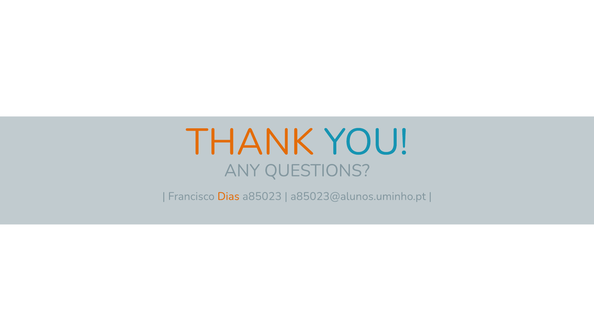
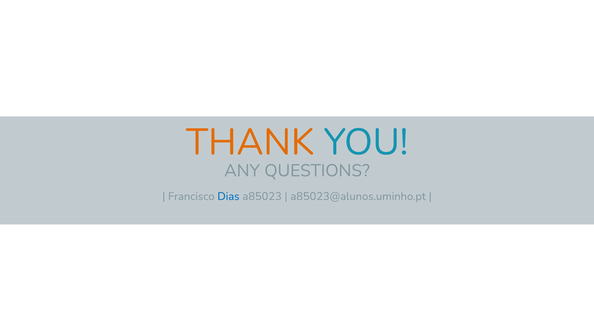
Dias colour: orange -> blue
